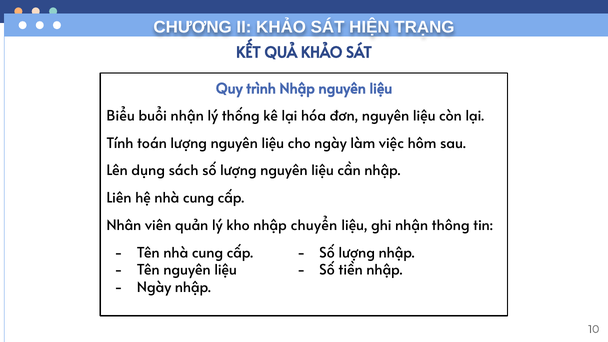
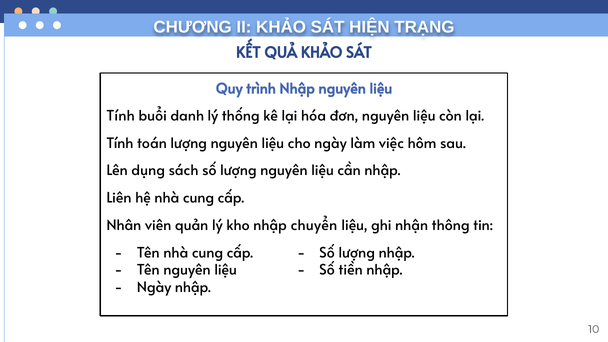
Biểu at (121, 116): Biểu -> Tính
buổi nhận: nhận -> danh
